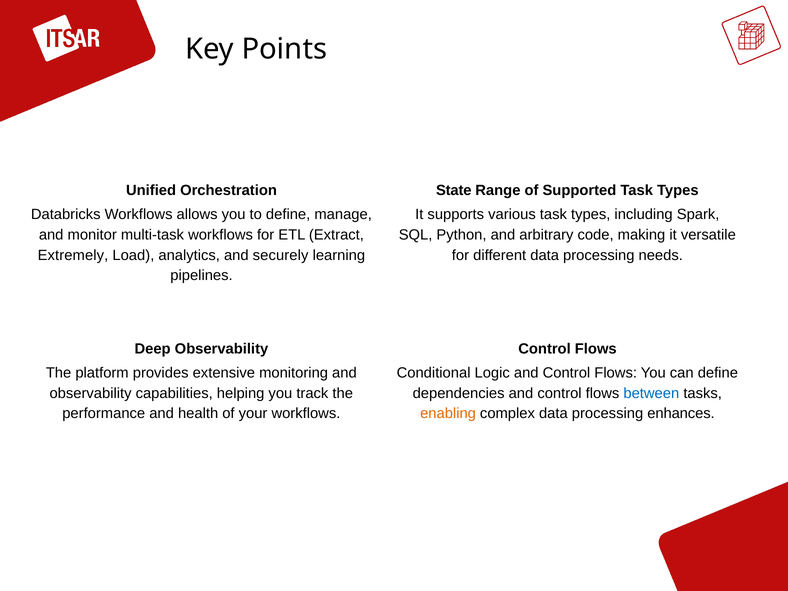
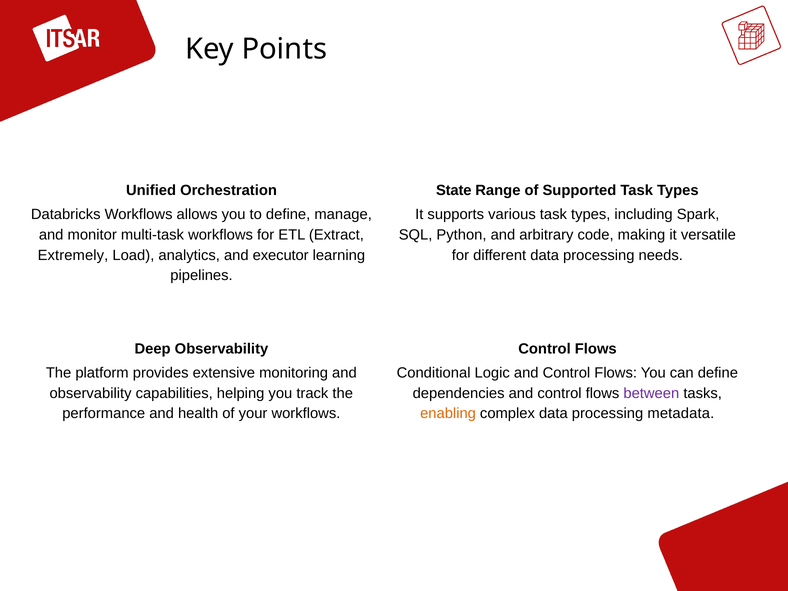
securely: securely -> executor
between colour: blue -> purple
enhances: enhances -> metadata
